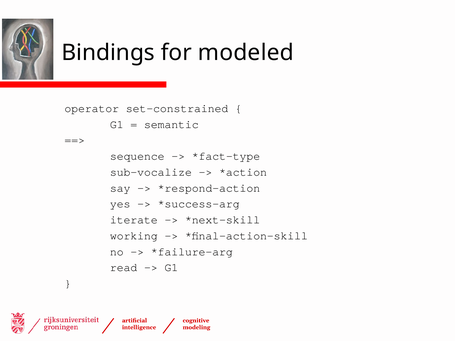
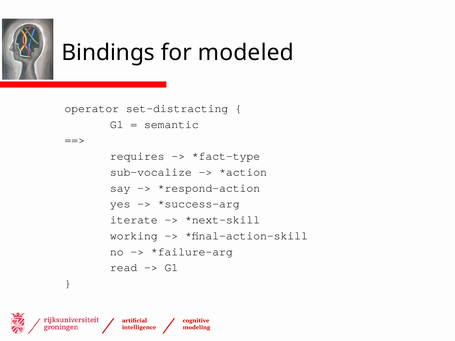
set-constrained: set-constrained -> set-distracting
sequence: sequence -> requires
